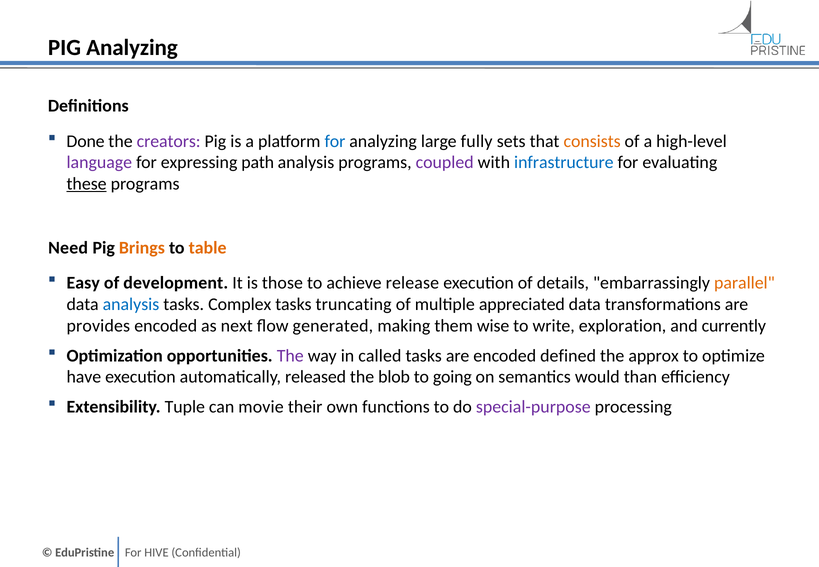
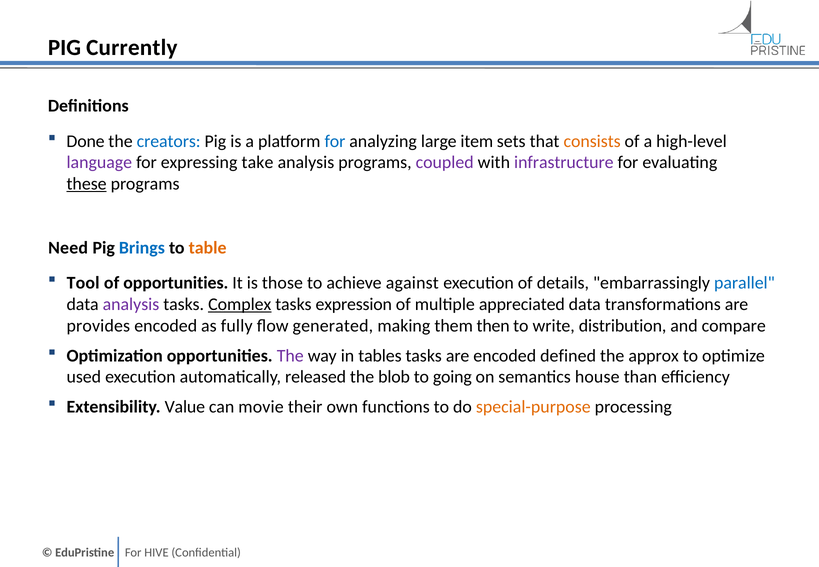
PIG Analyzing: Analyzing -> Currently
creators colour: purple -> blue
fully: fully -> item
path: path -> take
infrastructure colour: blue -> purple
Brings colour: orange -> blue
Easy: Easy -> Tool
of development: development -> opportunities
release: release -> against
parallel colour: orange -> blue
analysis at (131, 304) colour: blue -> purple
Complex underline: none -> present
truncating: truncating -> expression
next: next -> fully
wise: wise -> then
exploration: exploration -> distribution
currently: currently -> compare
called: called -> tables
have: have -> used
would: would -> house
Tuple: Tuple -> Value
special-purpose colour: purple -> orange
